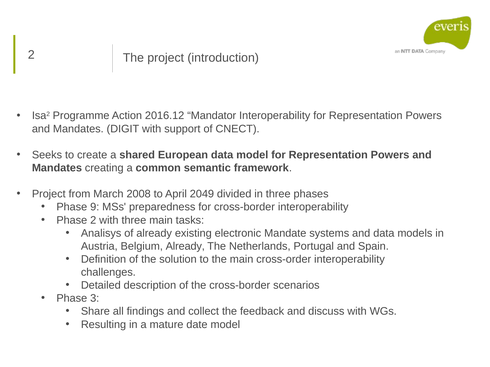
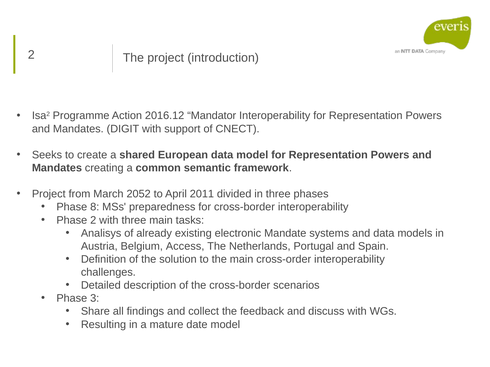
2008: 2008 -> 2052
2049: 2049 -> 2011
9: 9 -> 8
Belgium Already: Already -> Access
